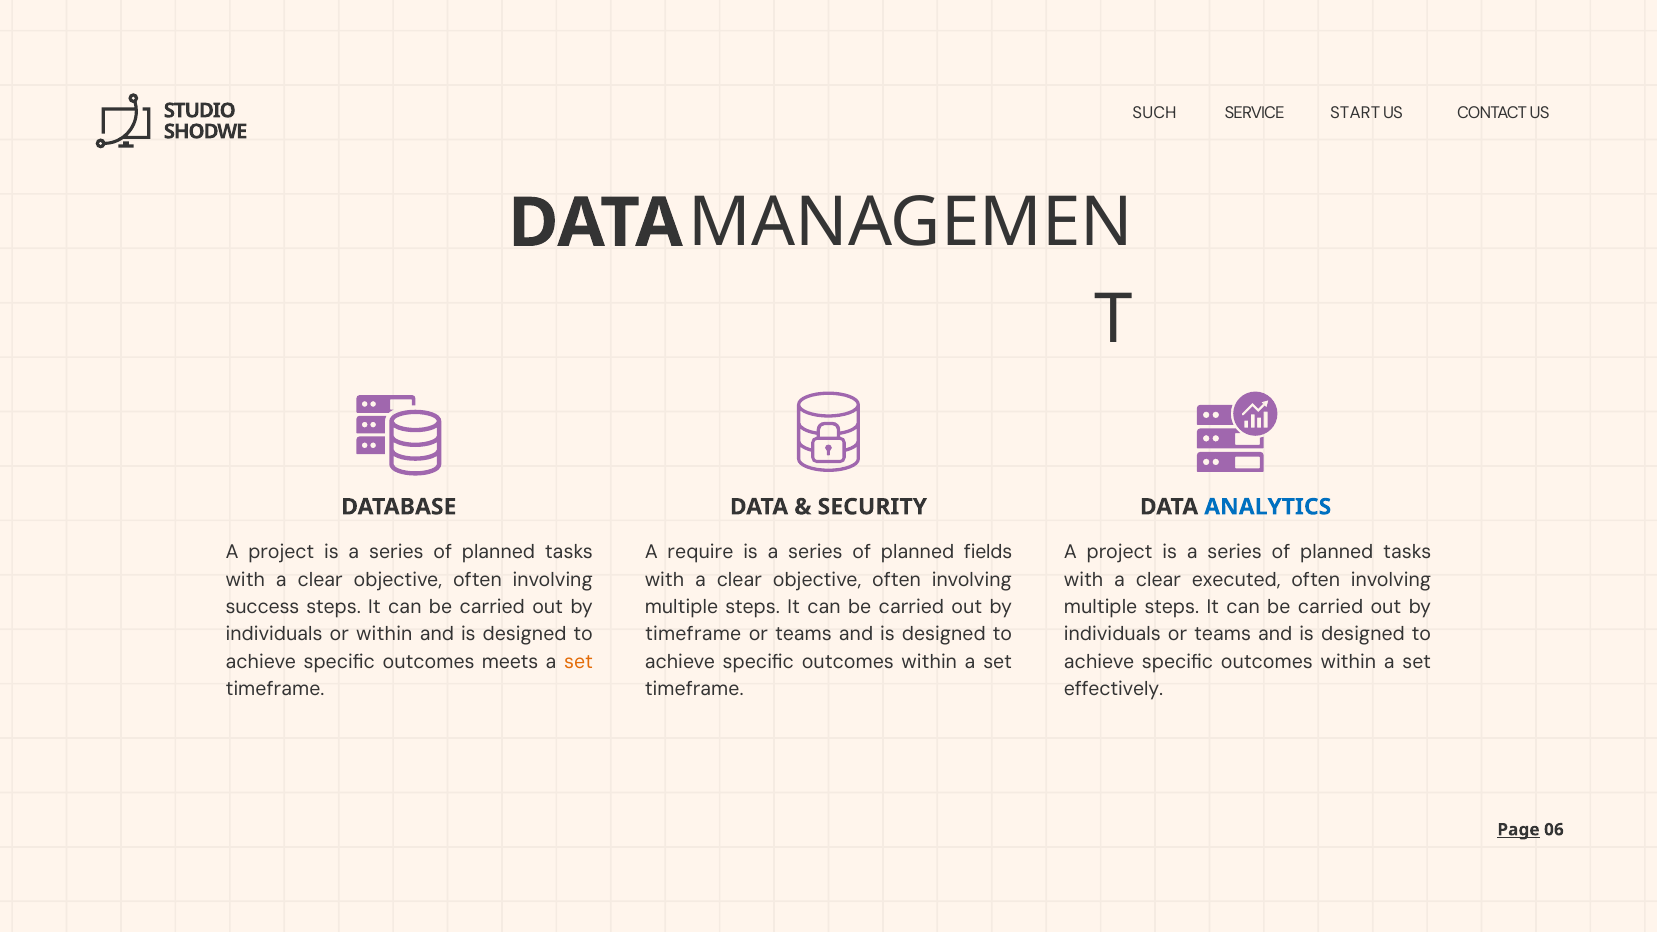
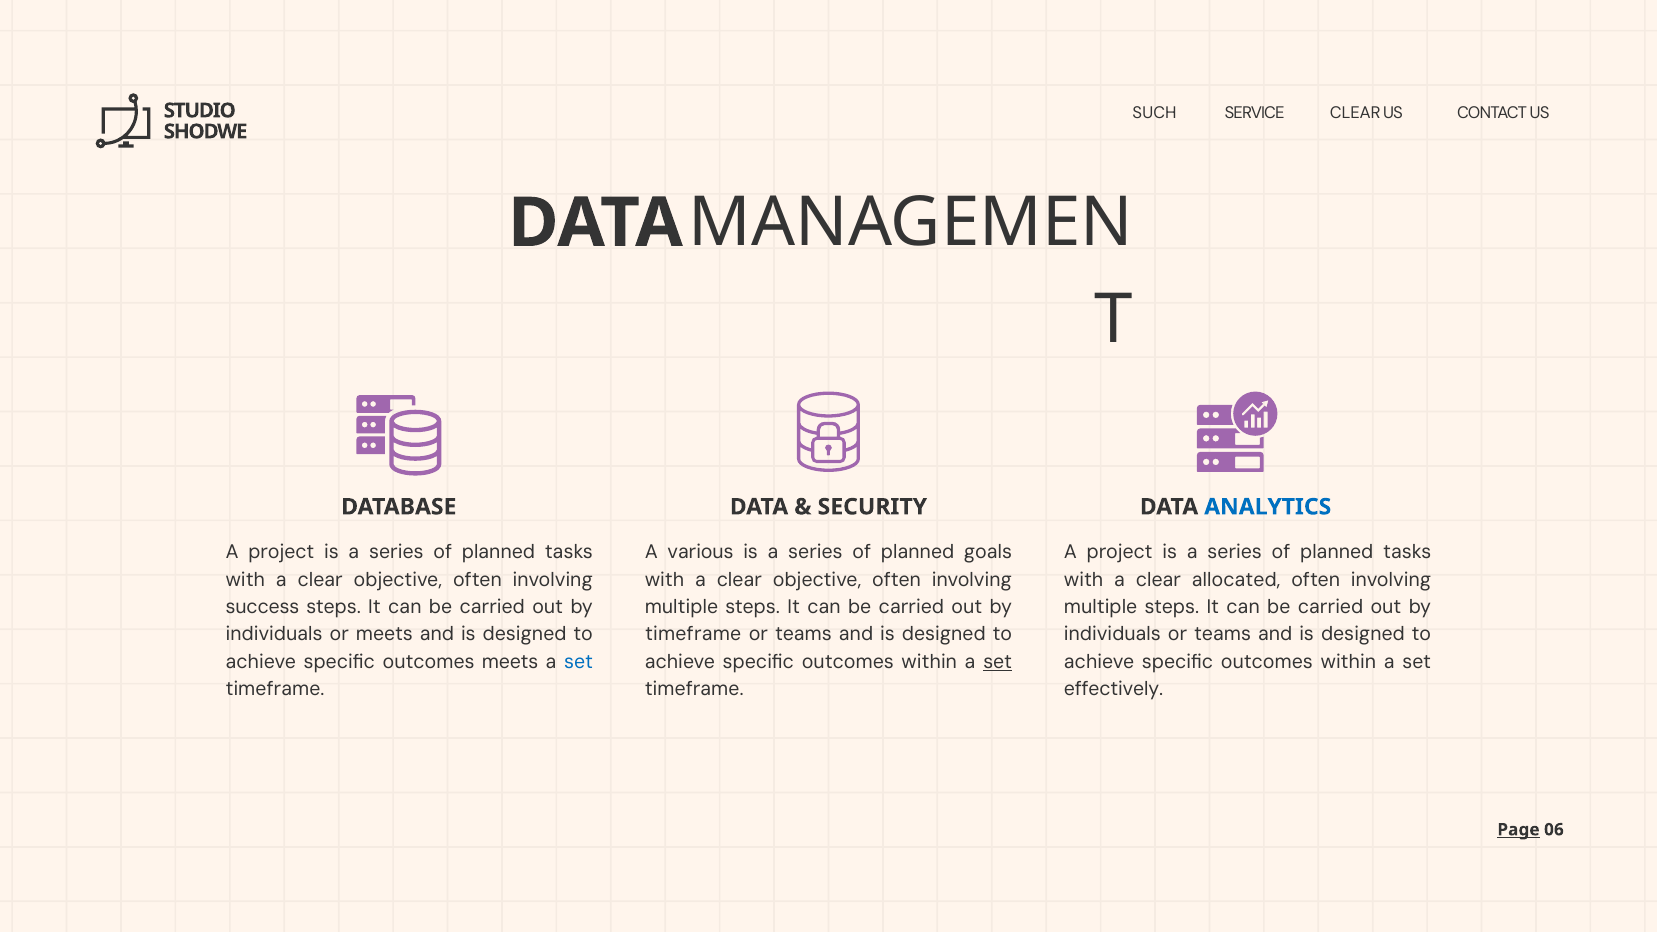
SERVICE START: START -> CLEAR
require: require -> various
fields: fields -> goals
executed: executed -> allocated
or within: within -> meets
set at (579, 662) colour: orange -> blue
set at (998, 662) underline: none -> present
